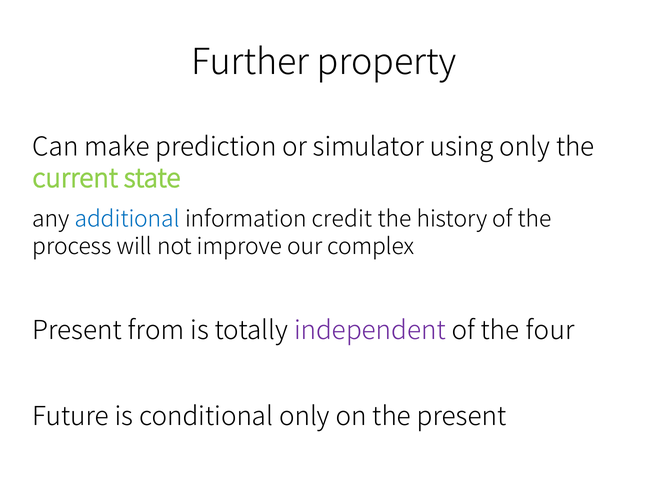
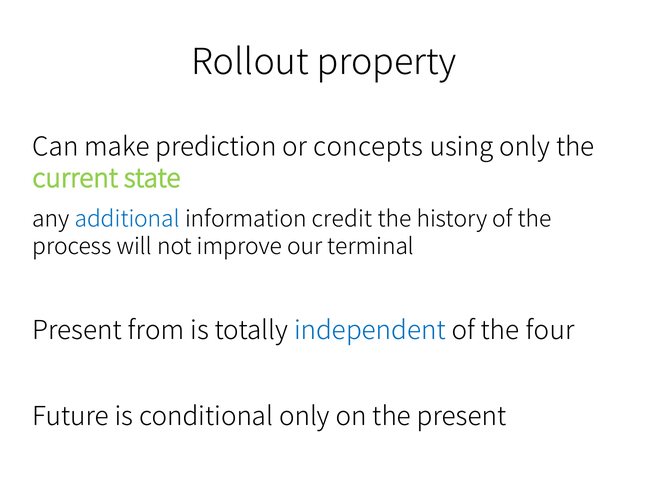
Further: Further -> Rollout
simulator: simulator -> concepts
complex: complex -> terminal
independent colour: purple -> blue
